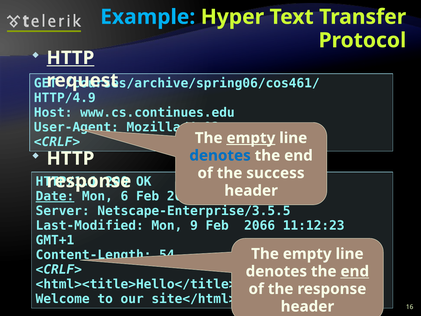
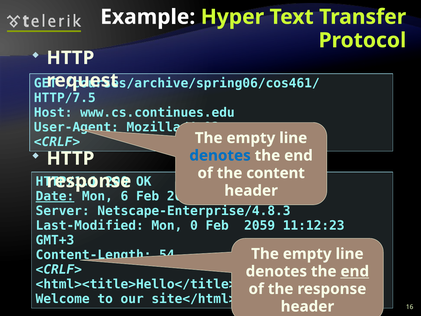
Example colour: light blue -> white
HTTP at (70, 58) underline: present -> none
HTTP/4.9: HTTP/4.9 -> HTTP/7.5
empty at (251, 138) underline: present -> none
success: success -> content
Netscape-Enterprise/3.5.5: Netscape-Enterprise/3.5.5 -> Netscape-Enterprise/4.8.3
9: 9 -> 0
2066: 2066 -> 2059
GMT+1: GMT+1 -> GMT+3
